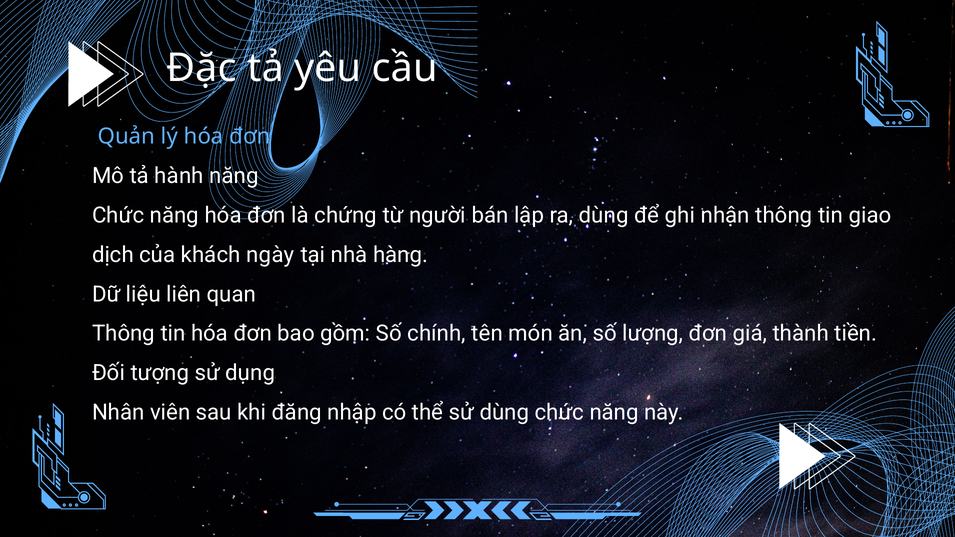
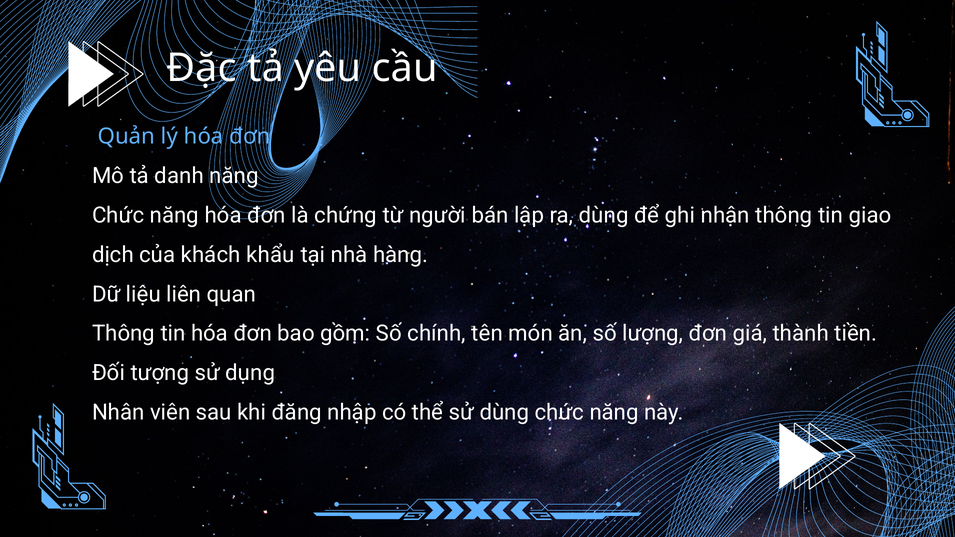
hành: hành -> danh
ngày: ngày -> khẩu
